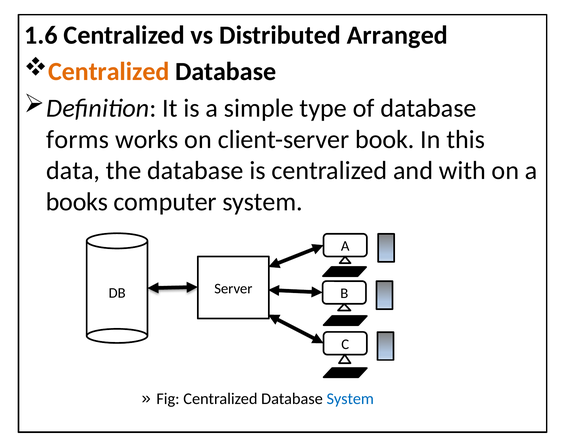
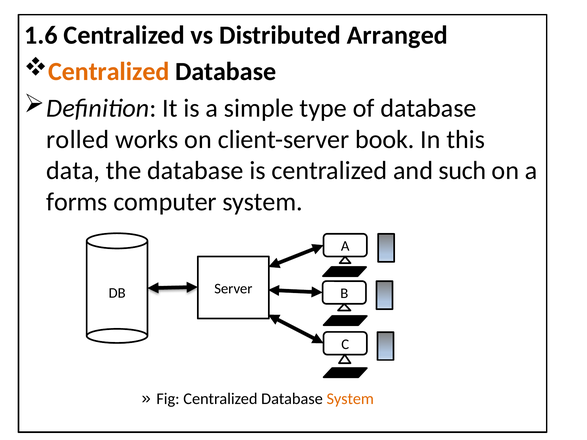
forms: forms -> rolled
with: with -> such
books: books -> forms
System at (350, 399) colour: blue -> orange
